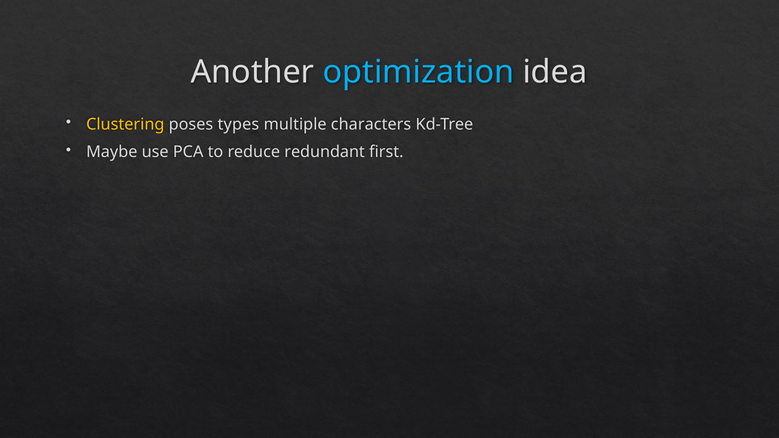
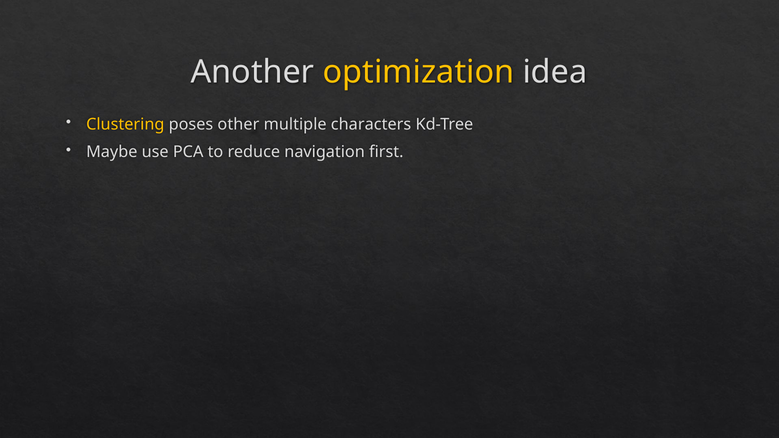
optimization colour: light blue -> yellow
types: types -> other
redundant: redundant -> navigation
